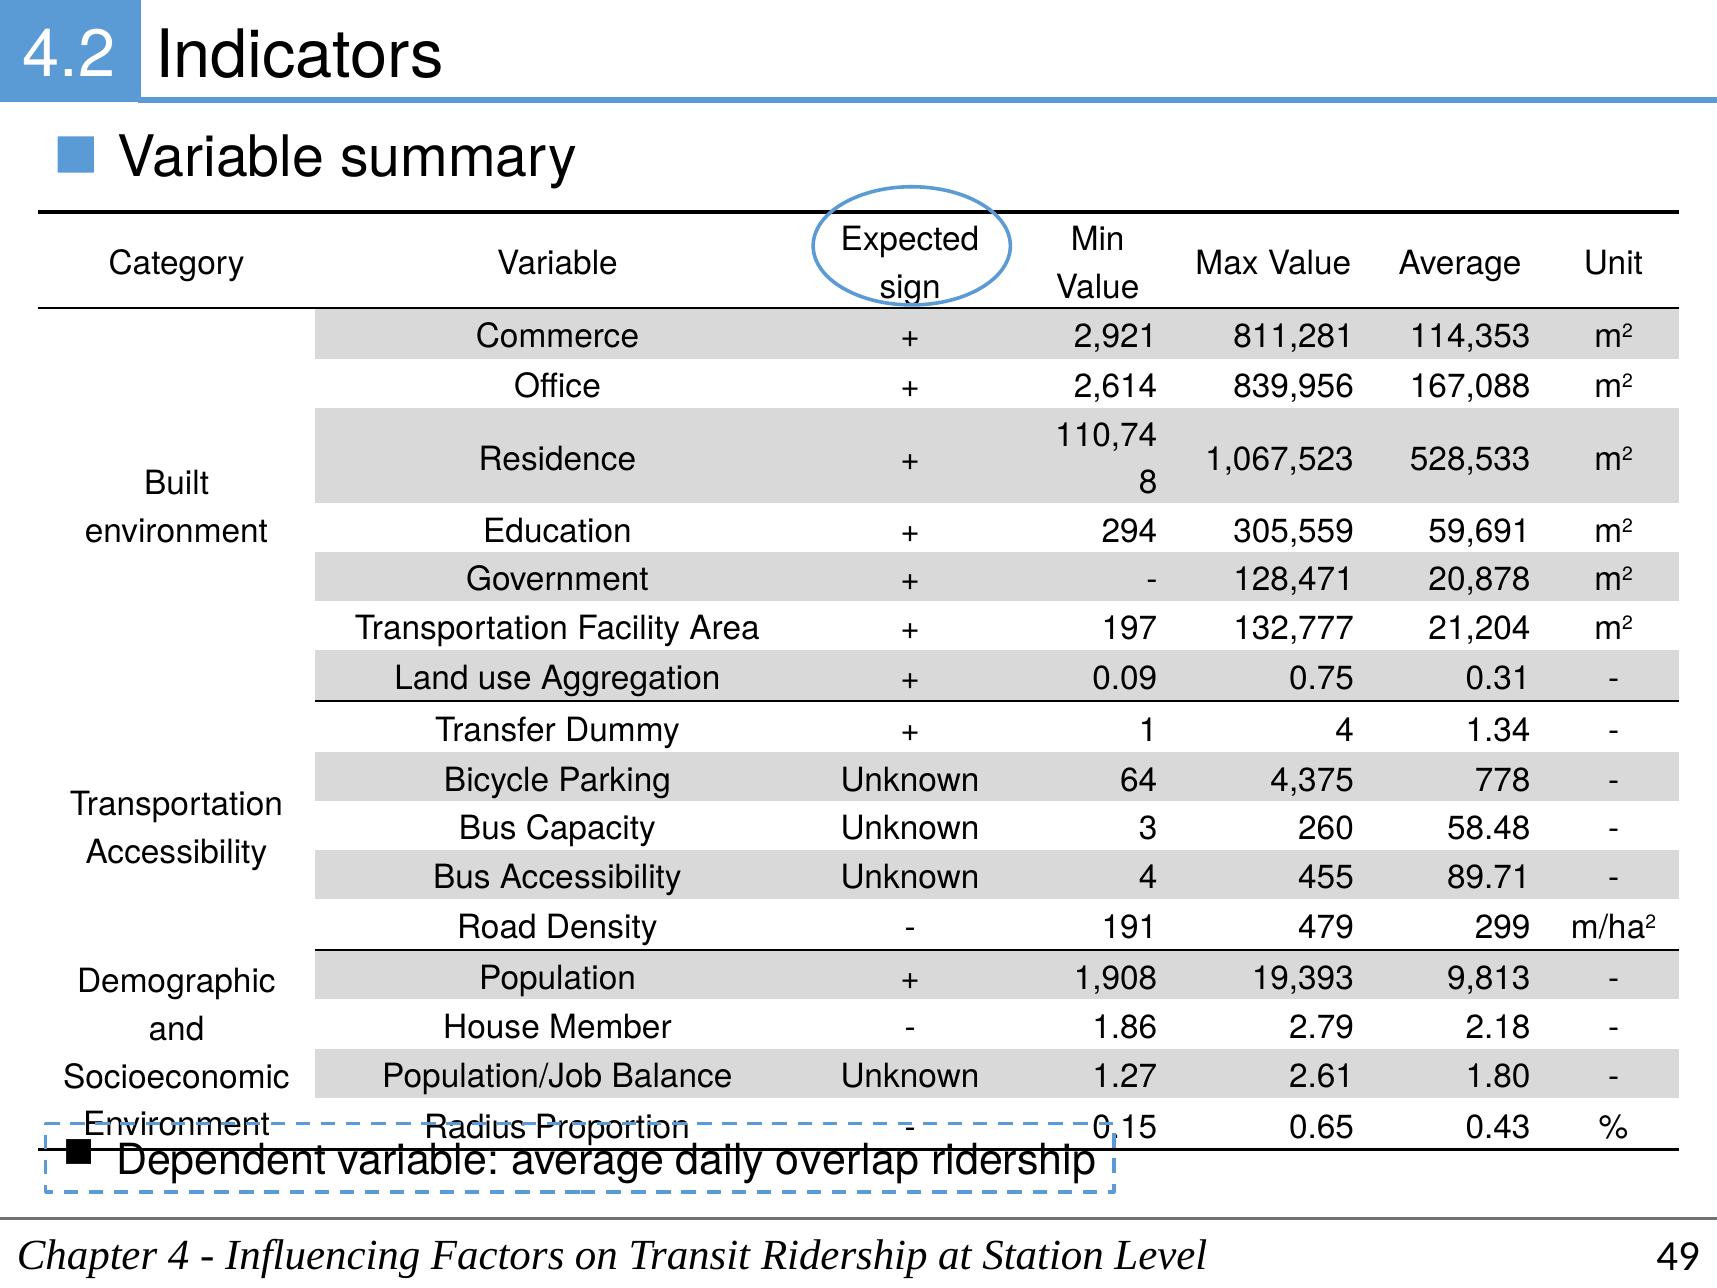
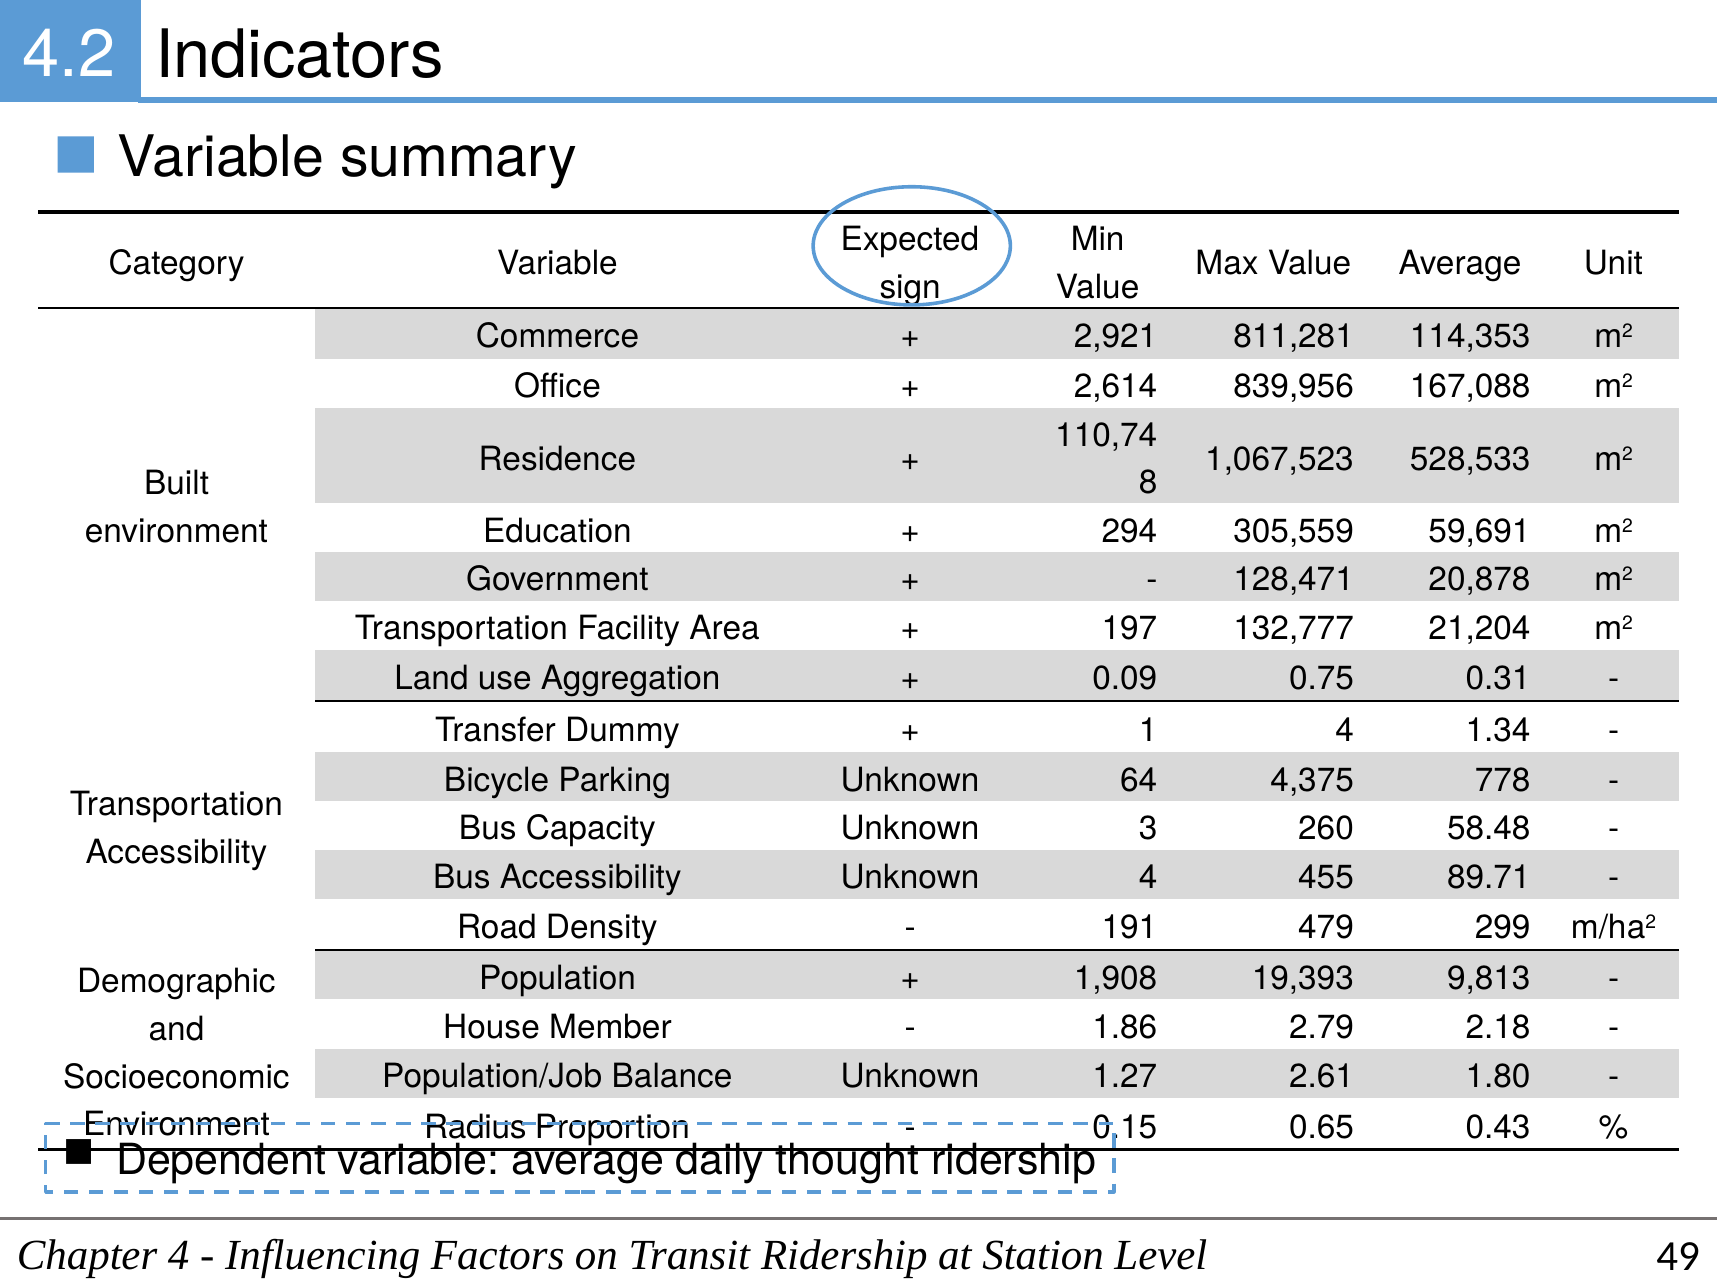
overlap: overlap -> thought
